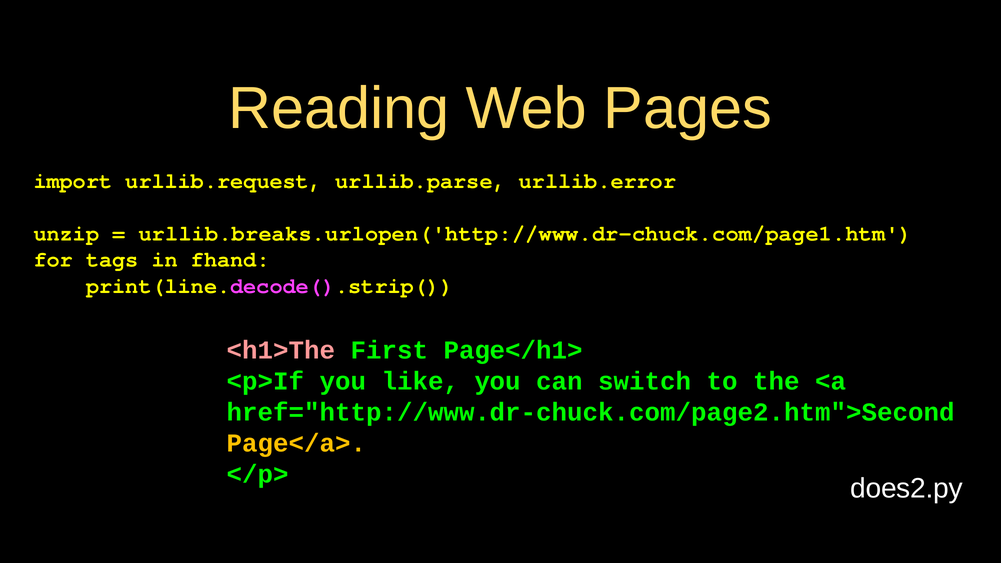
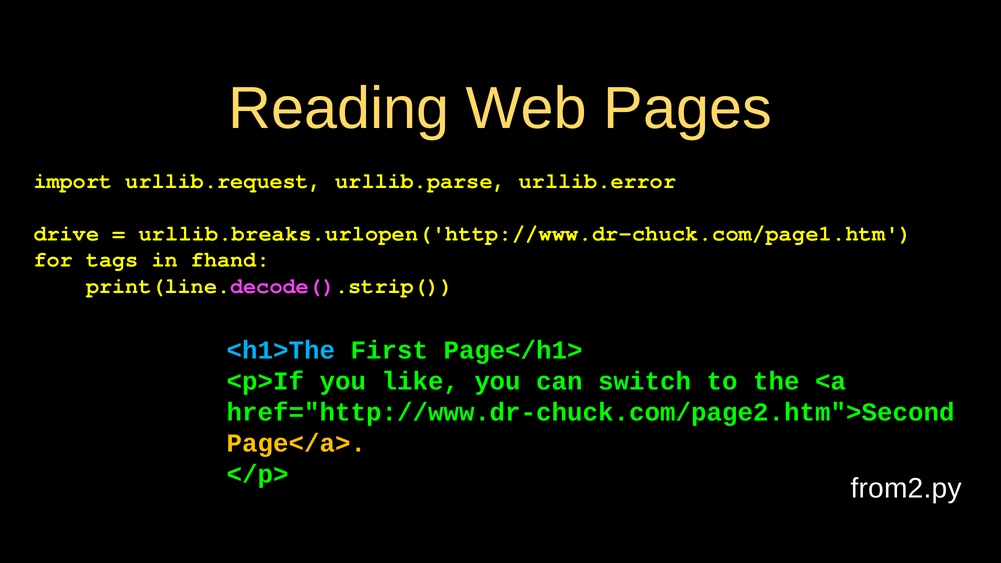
unzip: unzip -> drive
<h1>The colour: pink -> light blue
does2.py: does2.py -> from2.py
